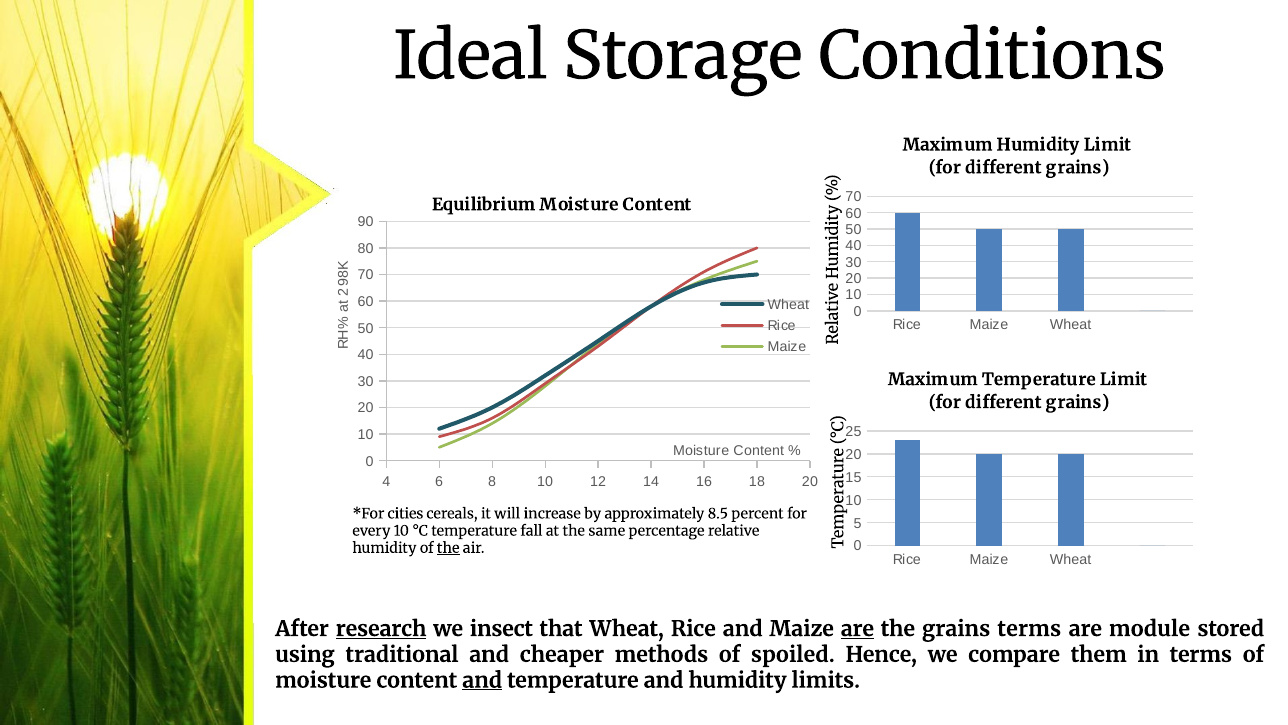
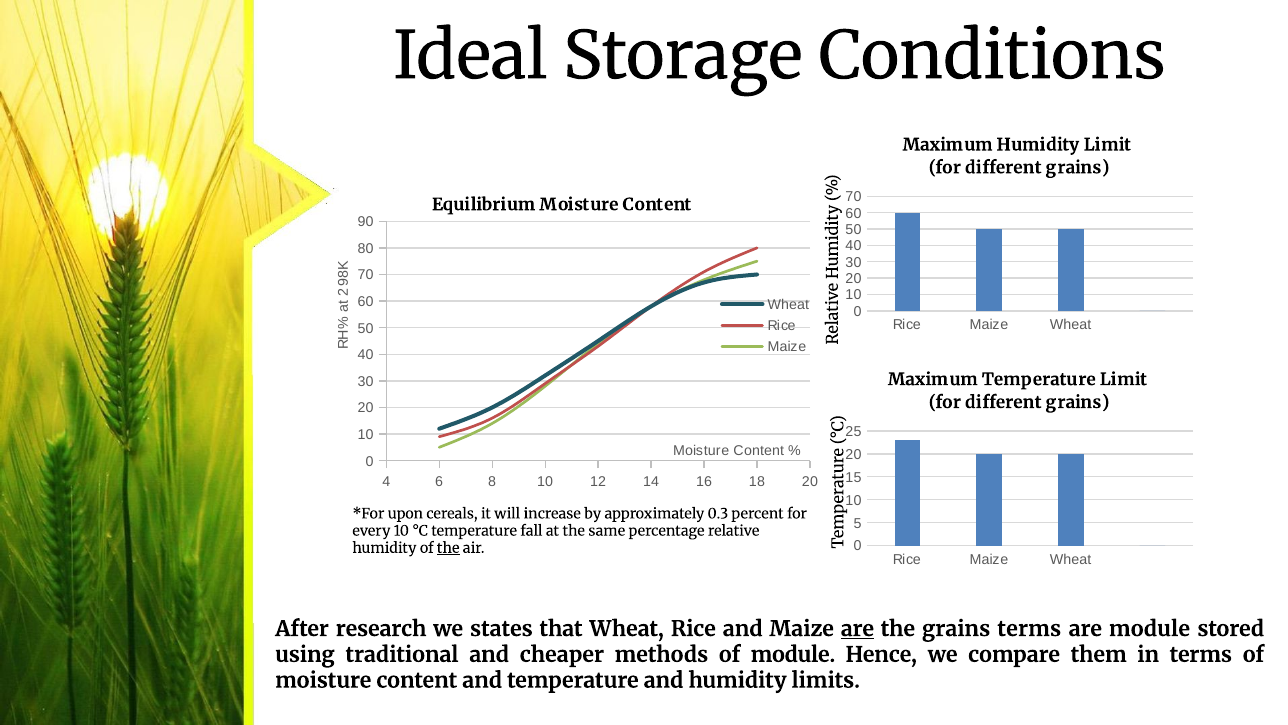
cities: cities -> upon
8.5: 8.5 -> 0.3
research underline: present -> none
insect: insect -> states
of spoiled: spoiled -> module
and at (482, 680) underline: present -> none
